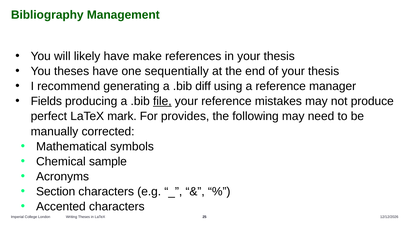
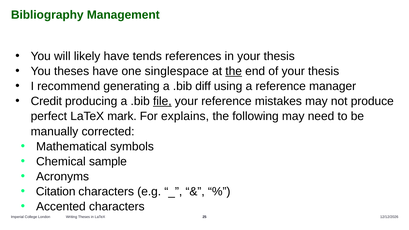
make: make -> tends
sequentially: sequentially -> singlespace
the at (234, 71) underline: none -> present
Fields: Fields -> Credit
provides: provides -> explains
Section: Section -> Citation
